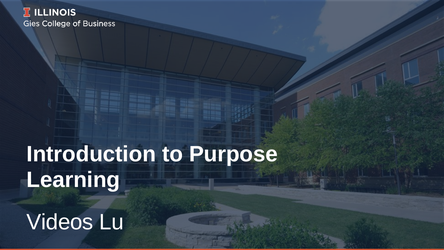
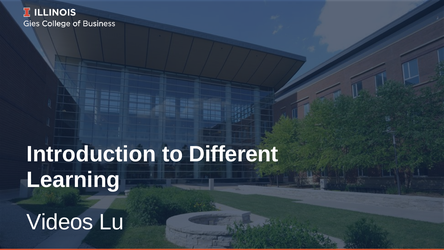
Purpose: Purpose -> Different
